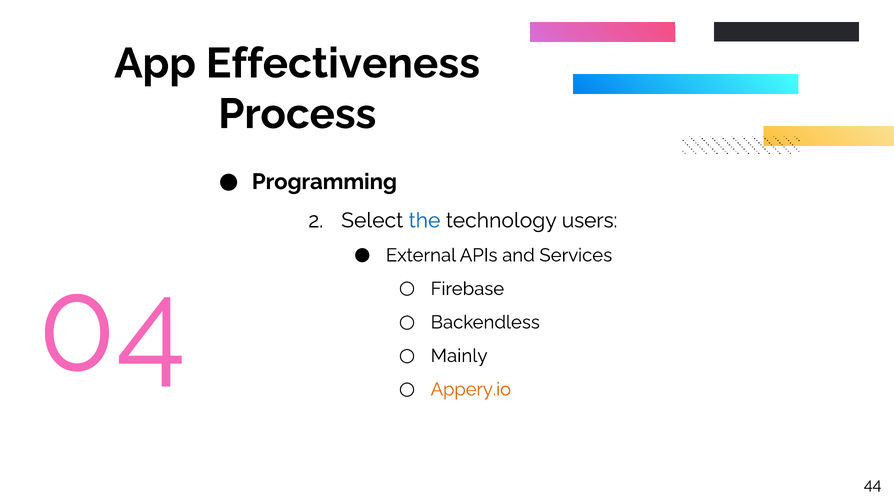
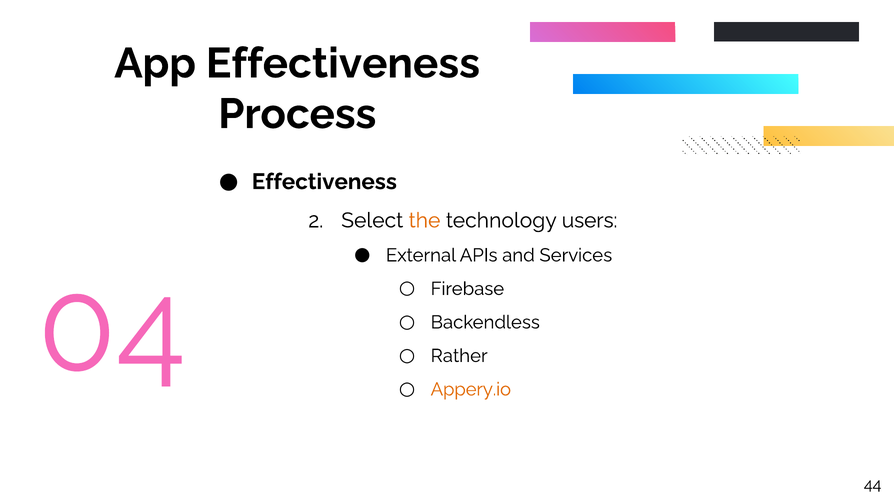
Programming at (324, 182): Programming -> Effectiveness
the colour: blue -> orange
Mainly: Mainly -> Rather
